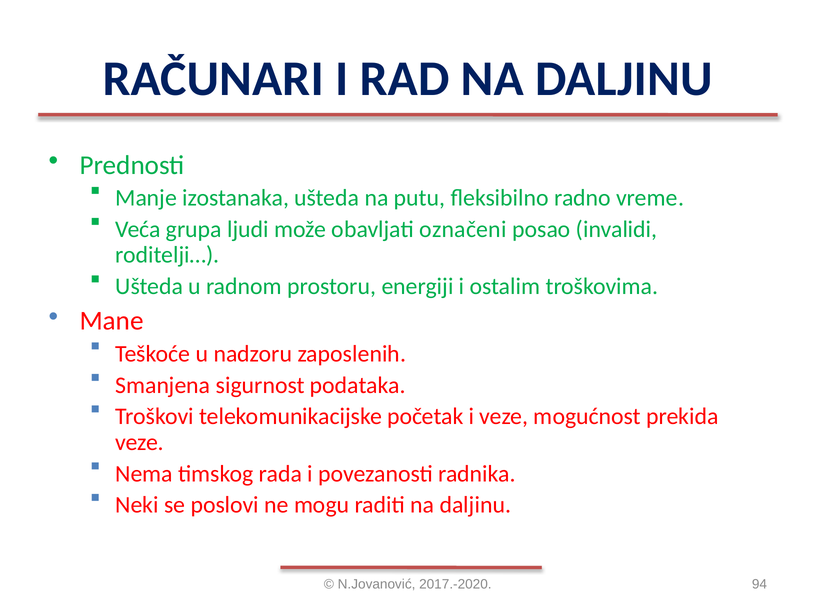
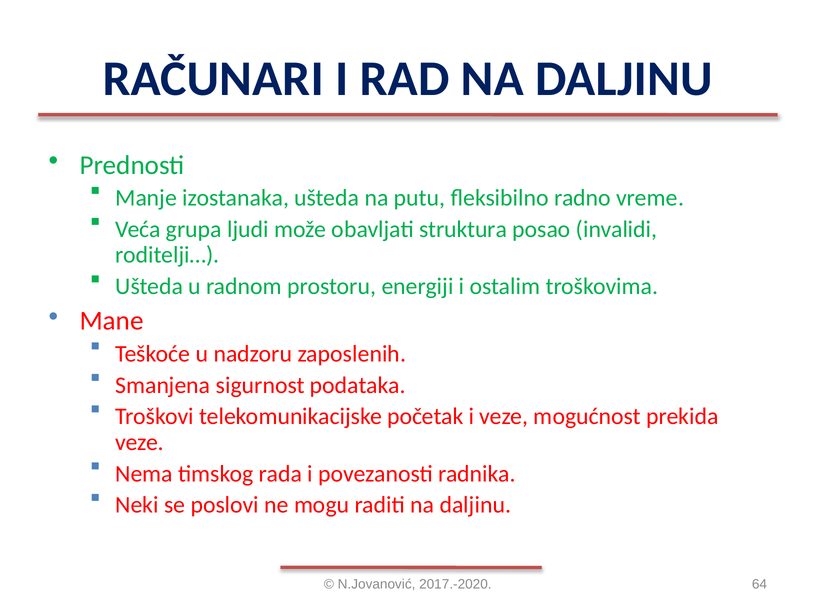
označeni: označeni -> struktura
94: 94 -> 64
